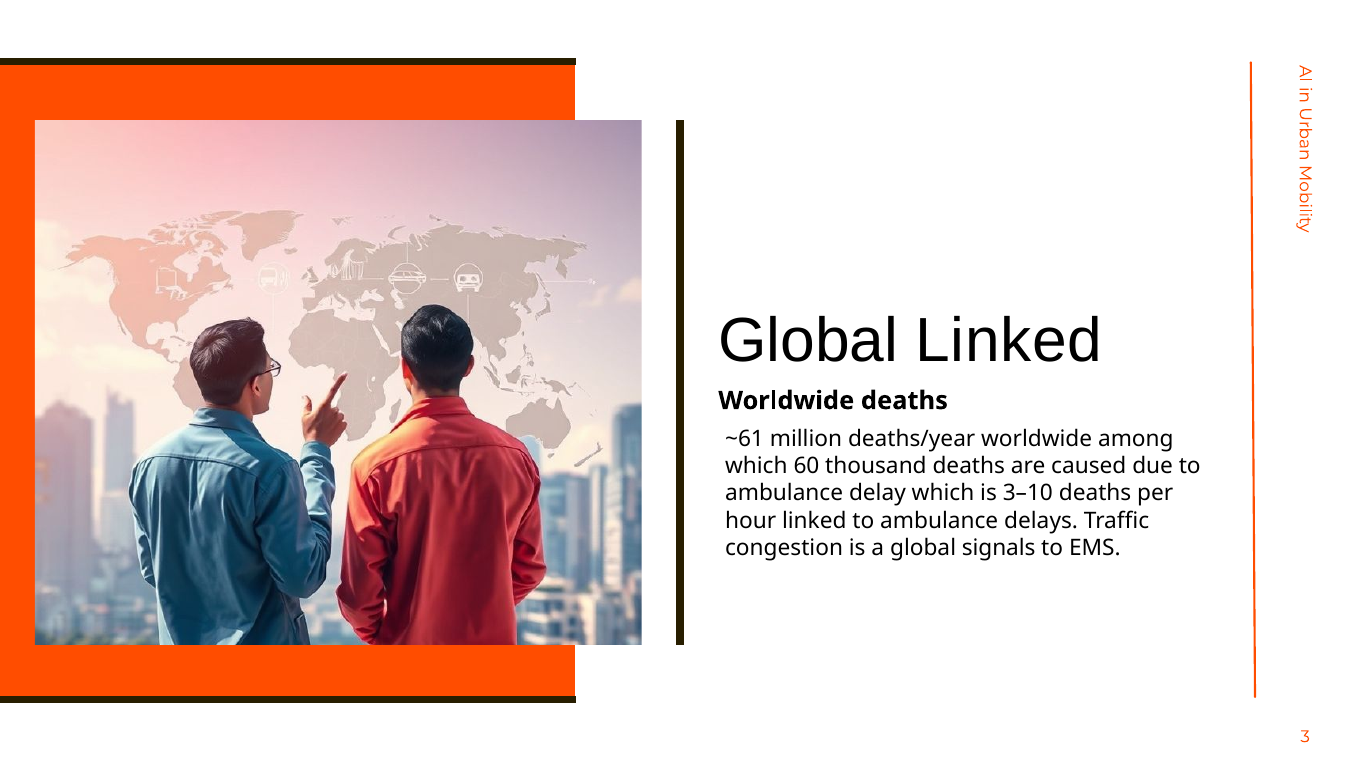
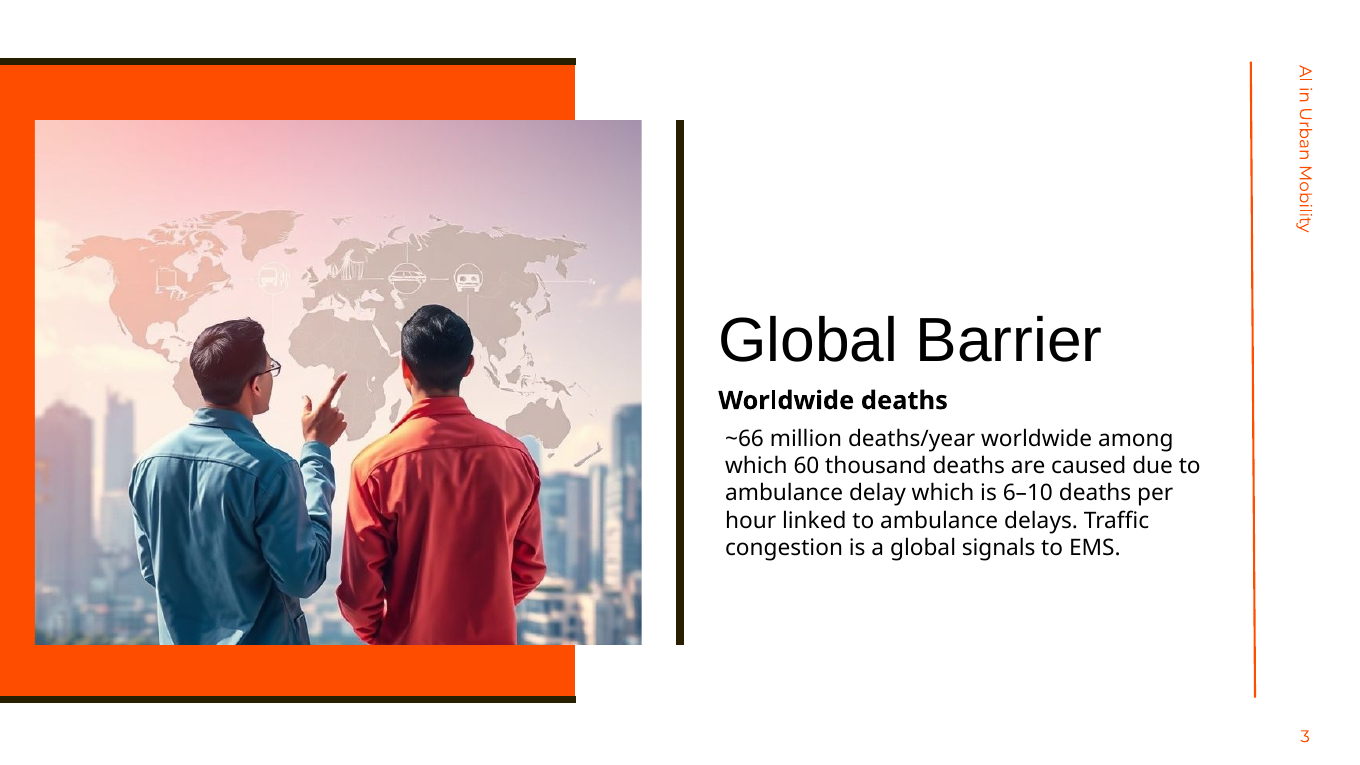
Global Linked: Linked -> Barrier
~61: ~61 -> ~66
3–10: 3–10 -> 6–10
